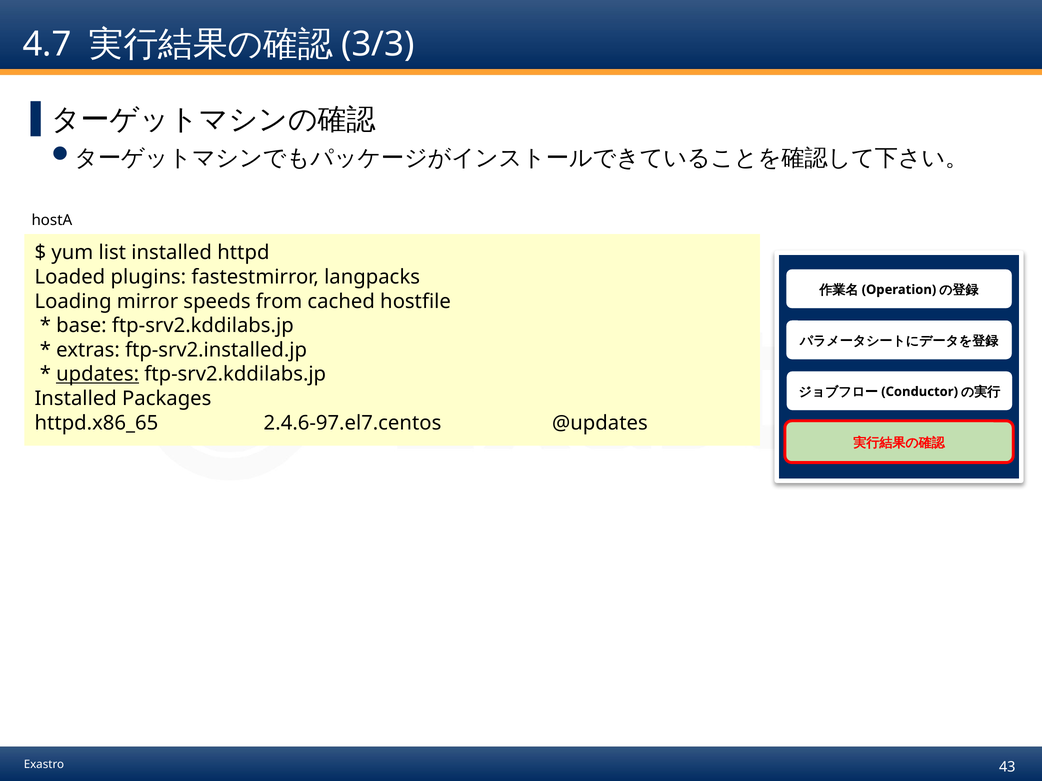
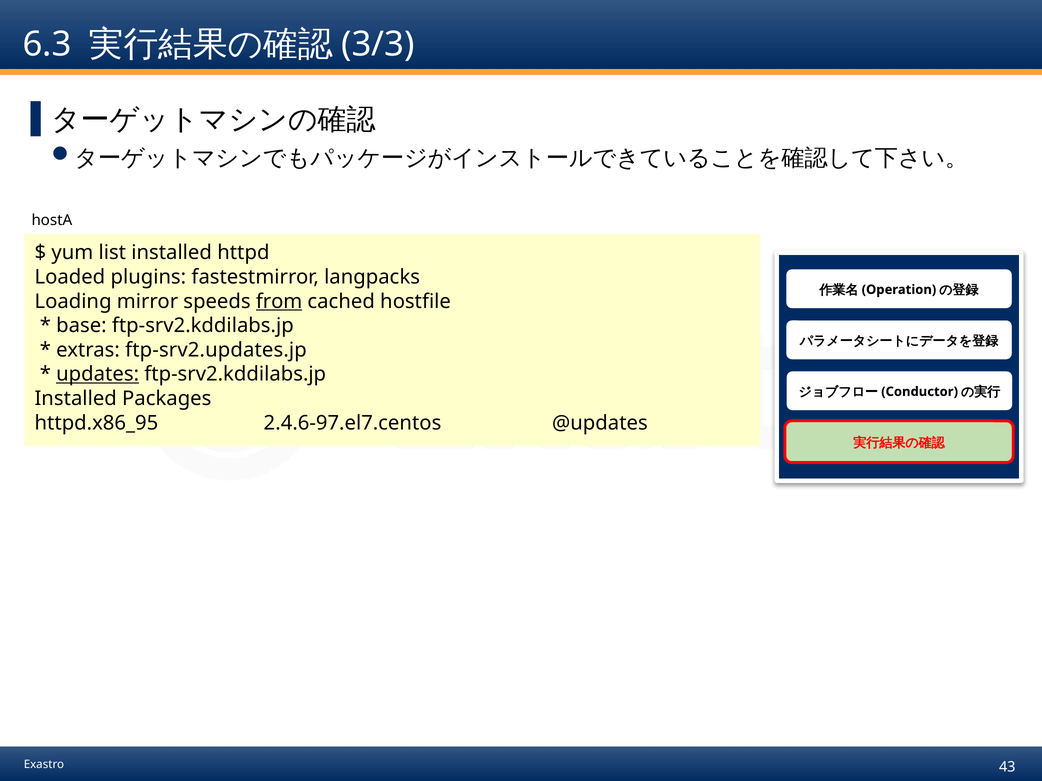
4.7: 4.7 -> 6.3
from underline: none -> present
ftp-srv2.installed.jp: ftp-srv2.installed.jp -> ftp-srv2.updates.jp
httpd.x86_65: httpd.x86_65 -> httpd.x86_95
